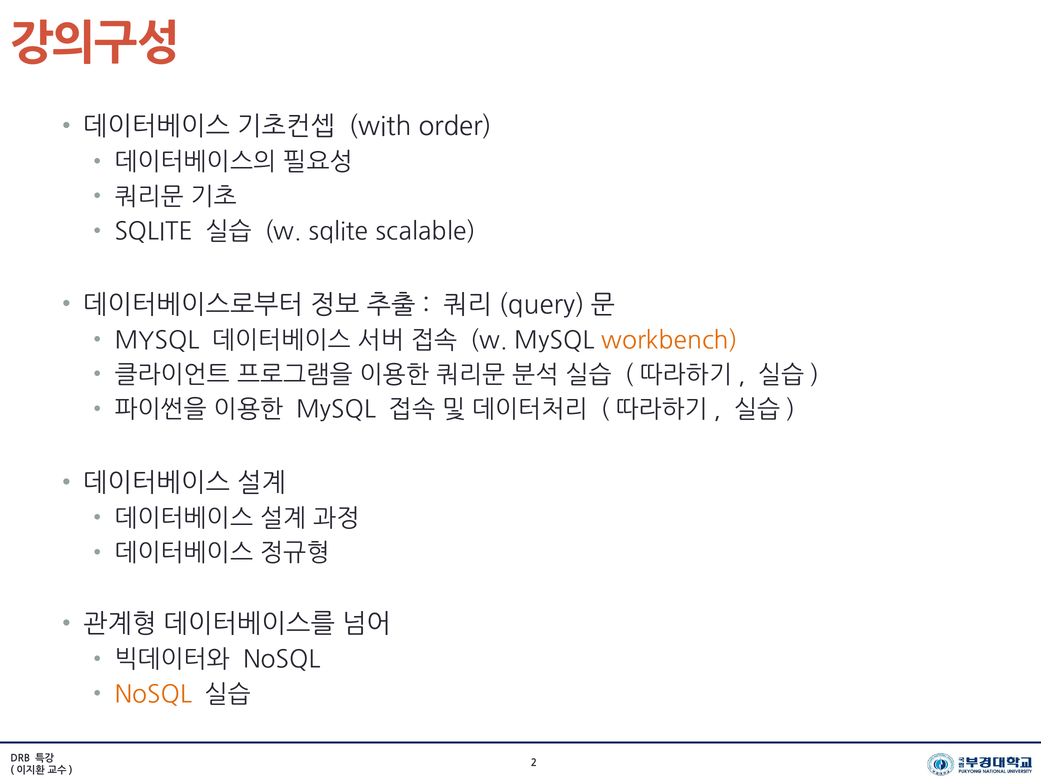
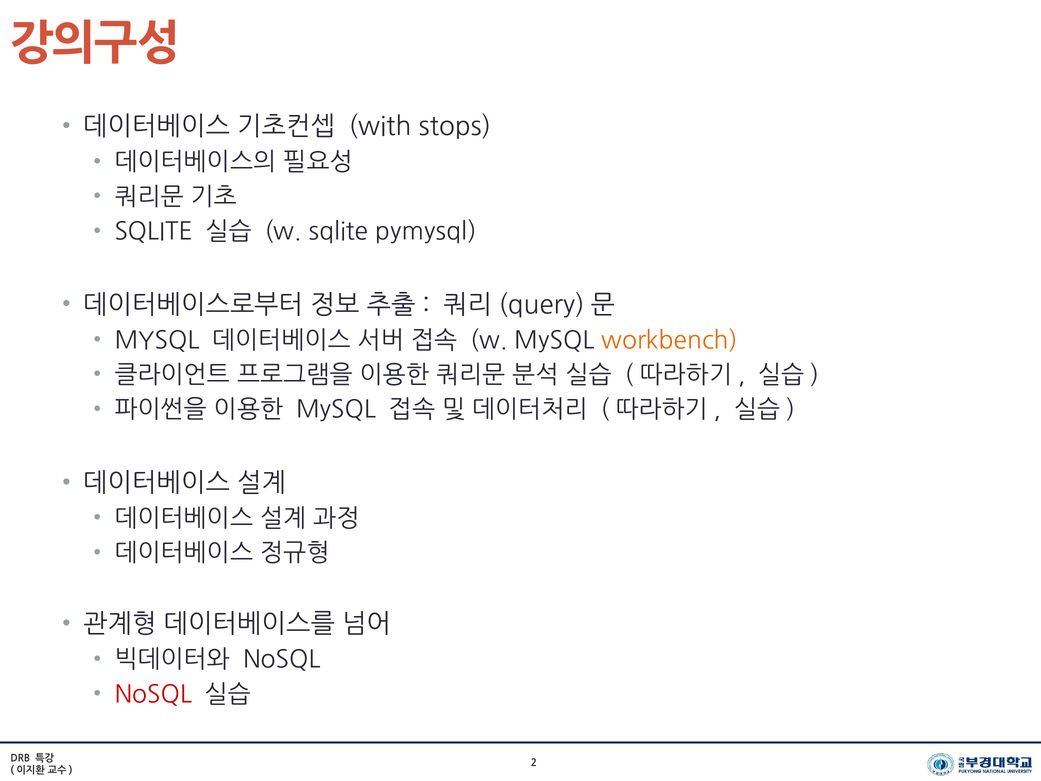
order: order -> stops
scalable: scalable -> pymysql
NoSQL at (153, 694) colour: orange -> red
